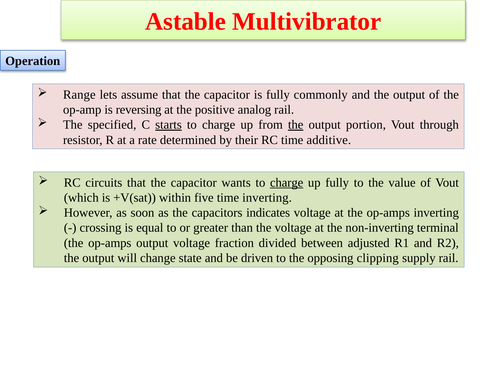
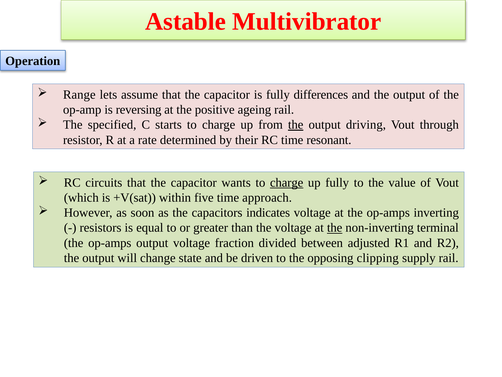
commonly: commonly -> differences
analog: analog -> ageing
starts underline: present -> none
portion: portion -> driving
additive: additive -> resonant
time inverting: inverting -> approach
crossing: crossing -> resistors
the at (335, 228) underline: none -> present
